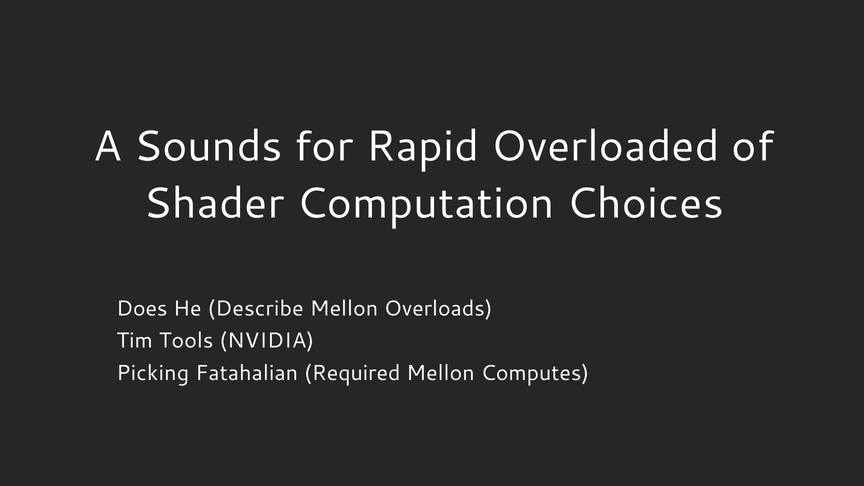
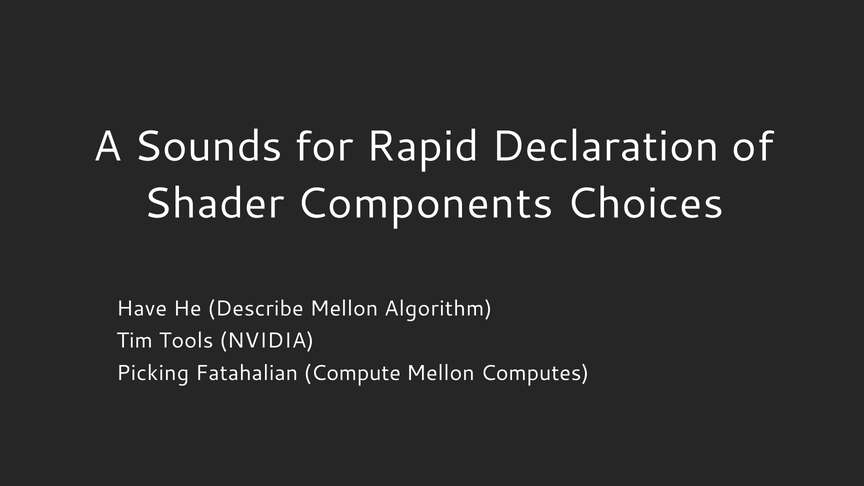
Overloaded: Overloaded -> Declaration
Computation: Computation -> Components
Does: Does -> Have
Overloads: Overloads -> Algorithm
Required: Required -> Compute
